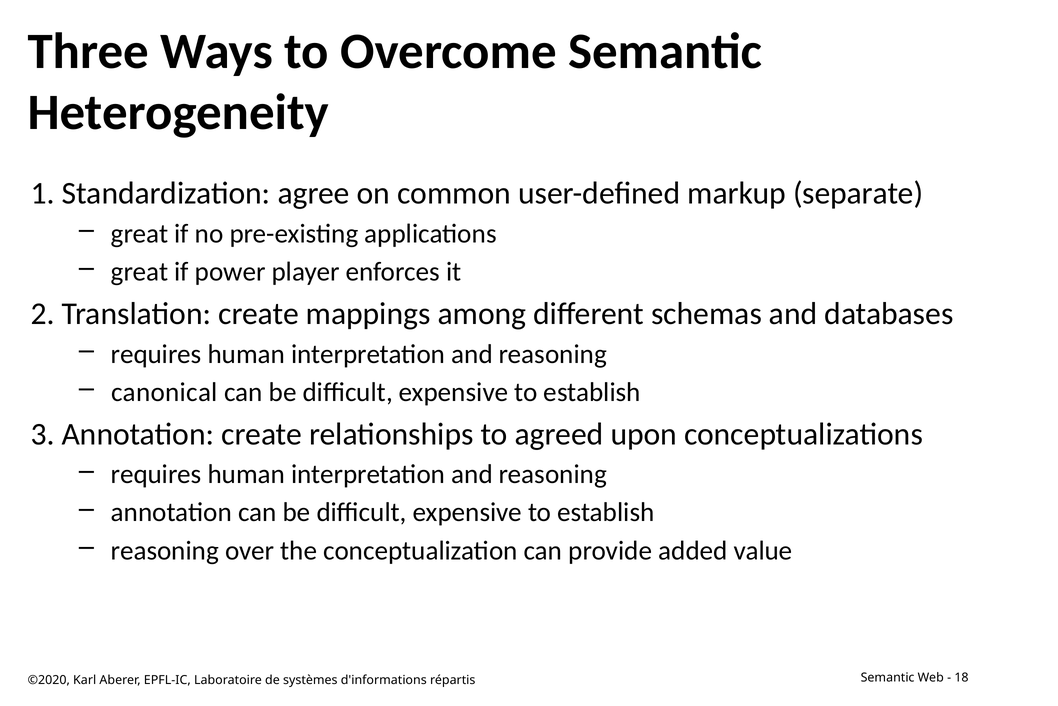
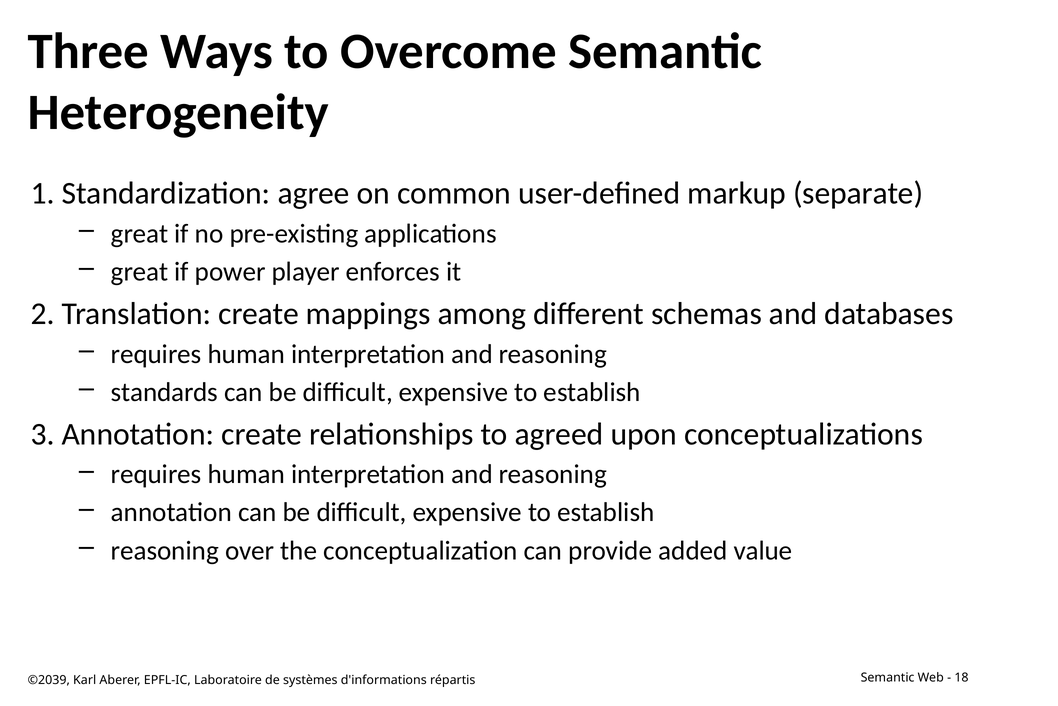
canonical: canonical -> standards
©2020: ©2020 -> ©2039
